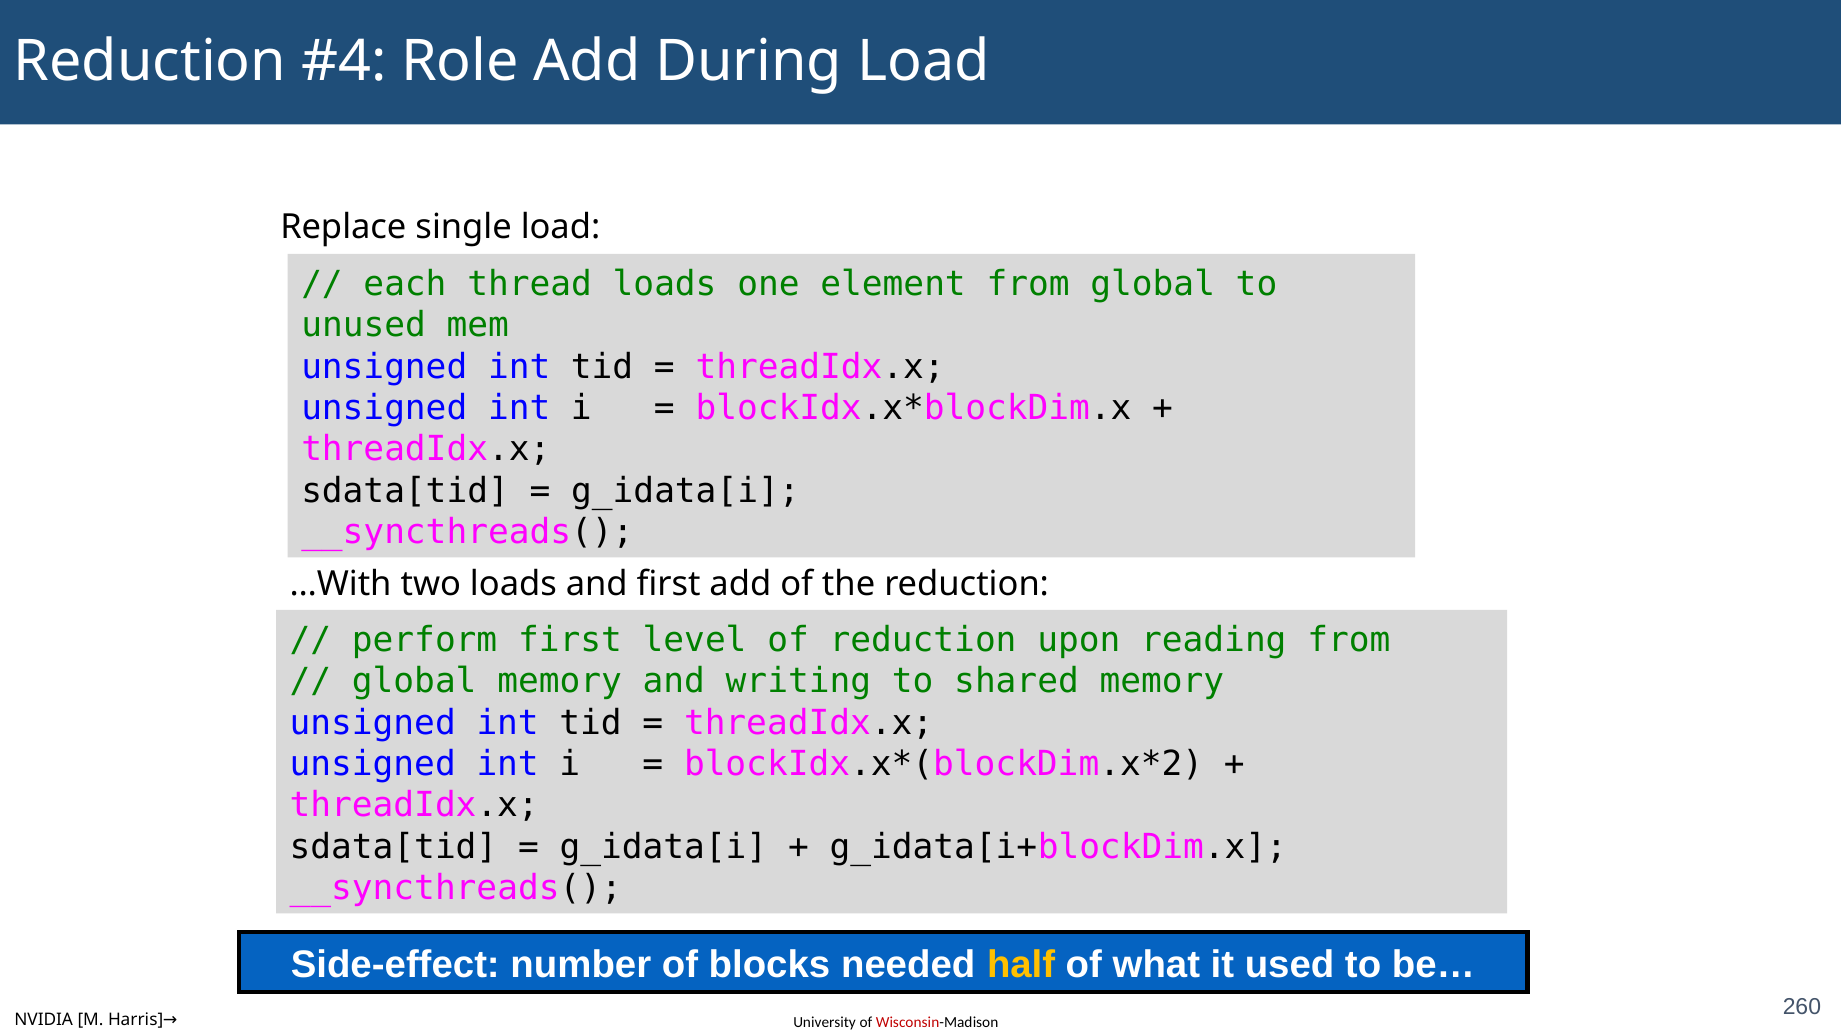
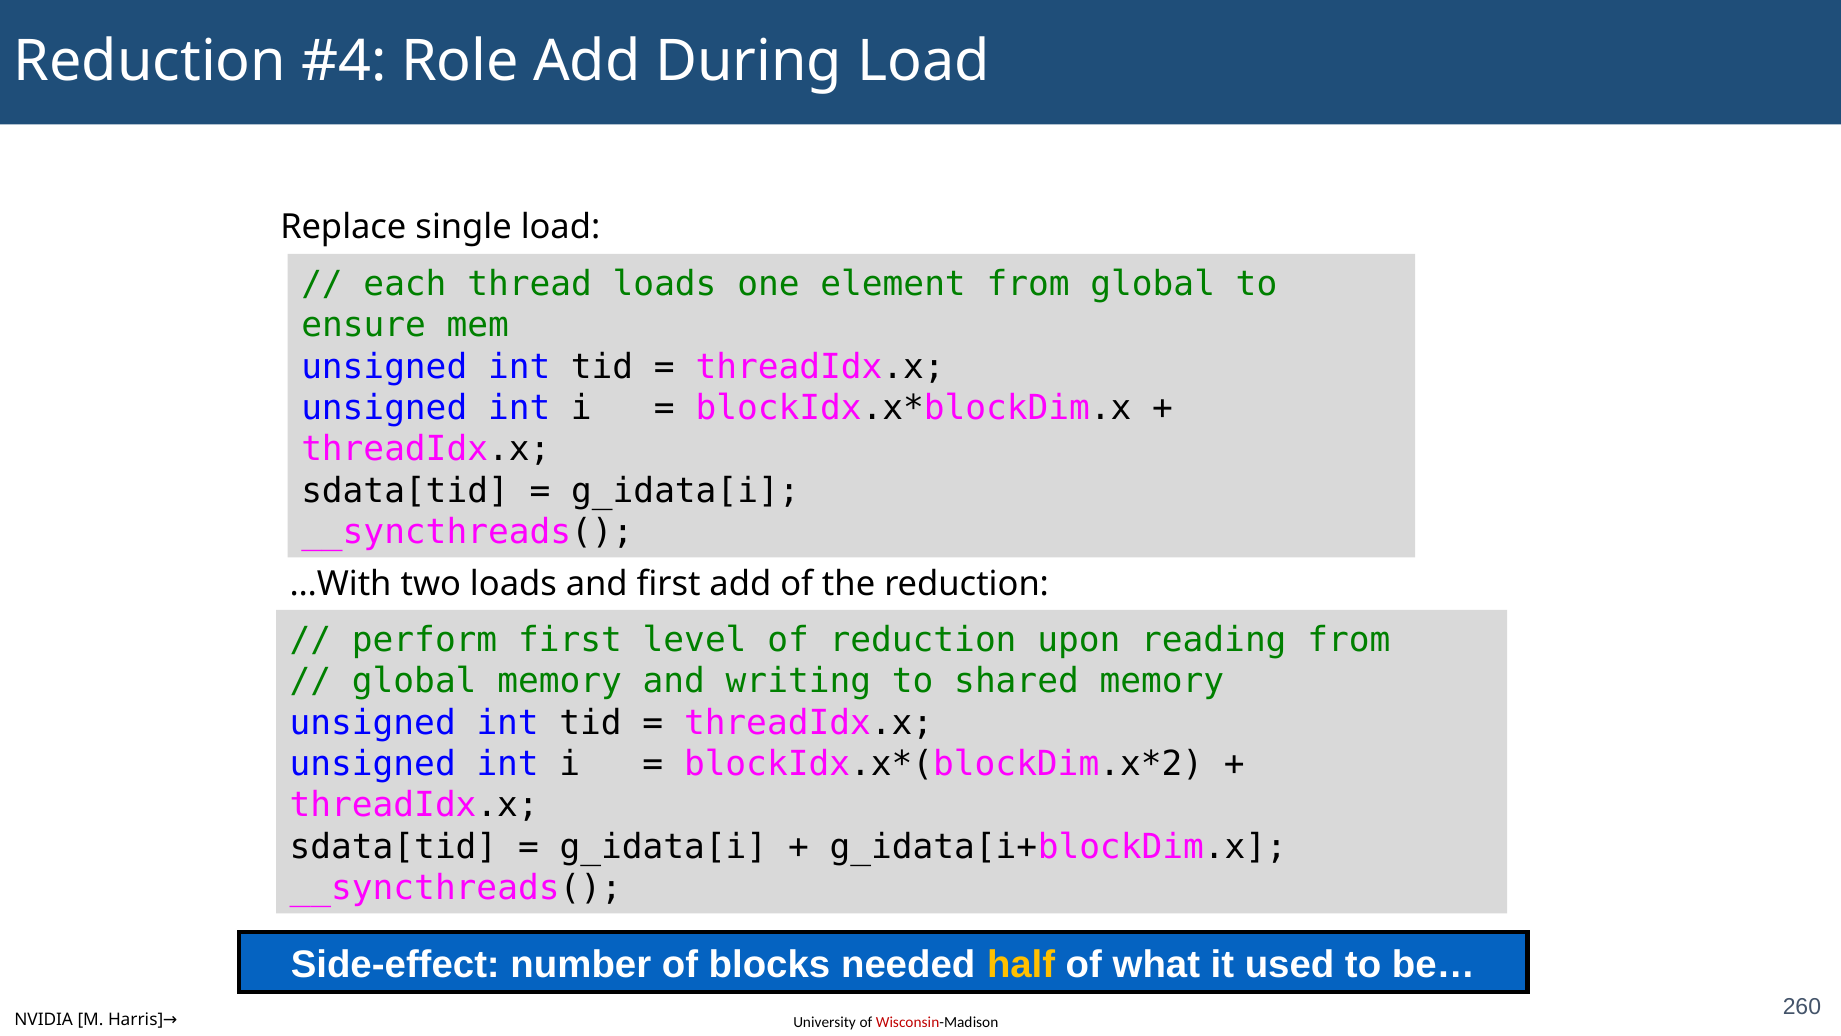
unused: unused -> ensure
